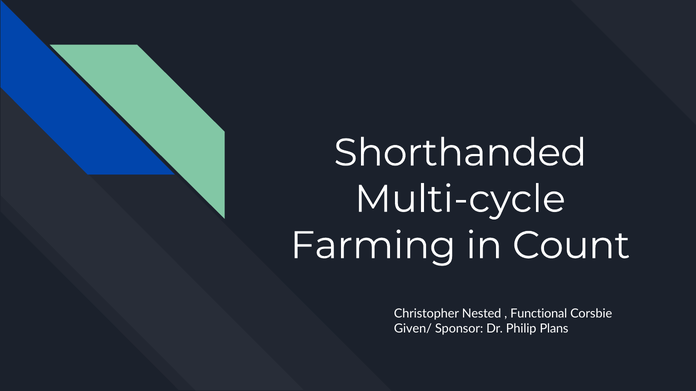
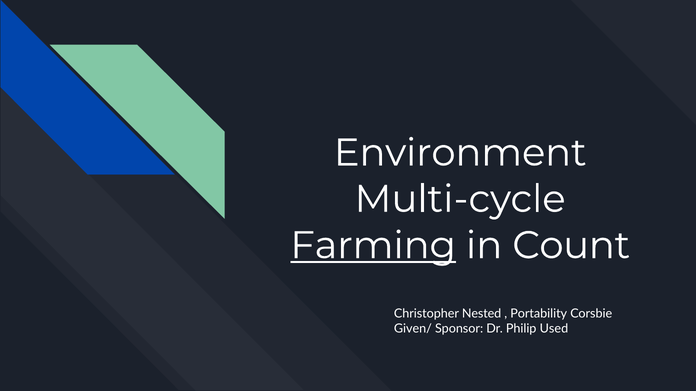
Shorthanded: Shorthanded -> Environment
Farming underline: none -> present
Functional: Functional -> Portability
Plans: Plans -> Used
